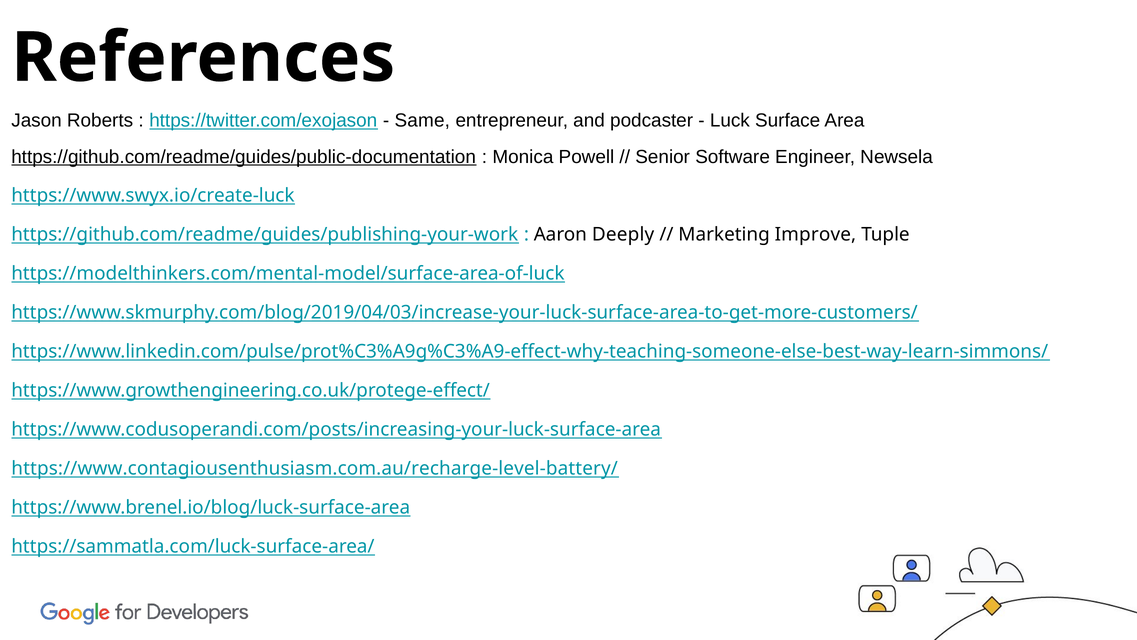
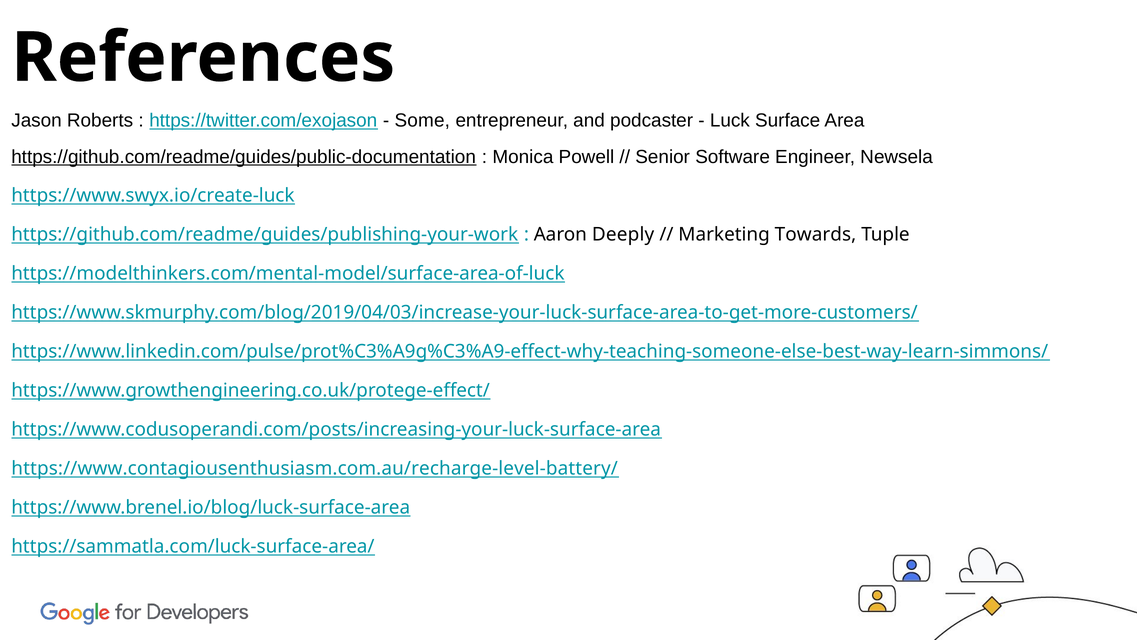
Same: Same -> Some
Improve: Improve -> Towards
